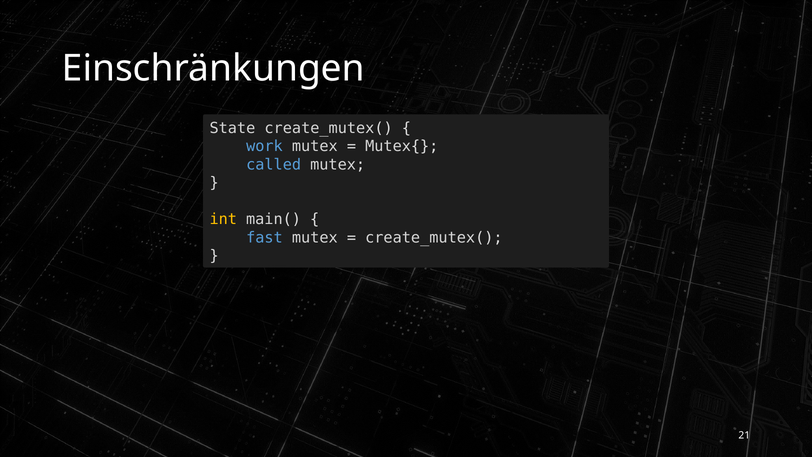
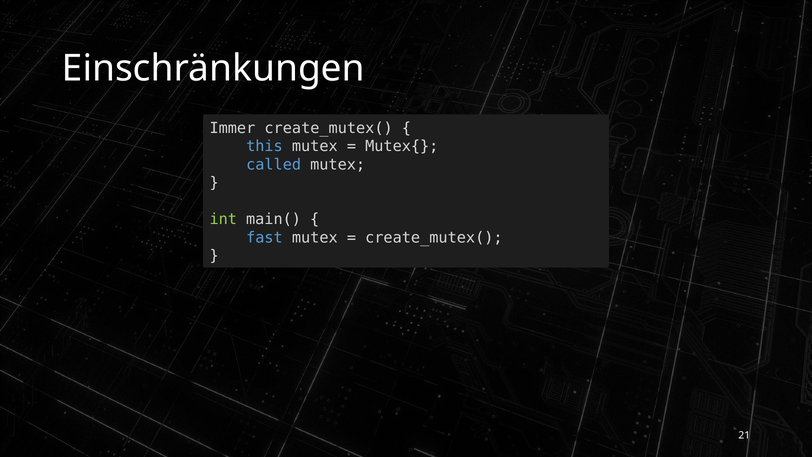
State: State -> Immer
work: work -> this
int colour: yellow -> light green
